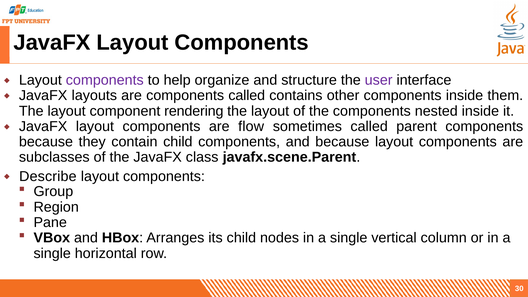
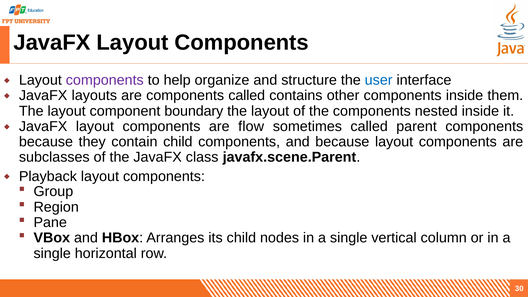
user colour: purple -> blue
rendering: rendering -> boundary
Describe: Describe -> Playback
